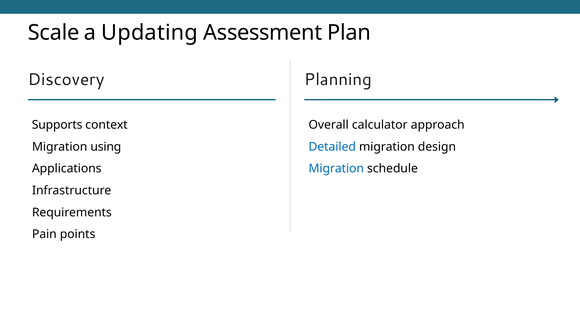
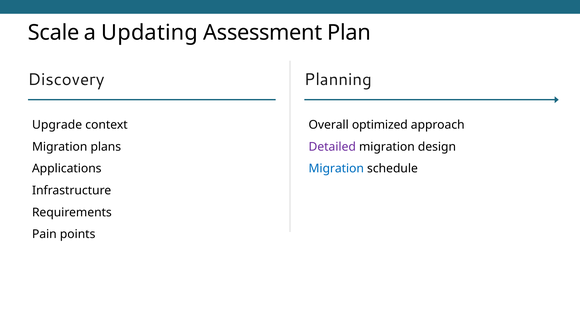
Supports: Supports -> Upgrade
calculator: calculator -> optimized
using: using -> plans
Detailed colour: blue -> purple
